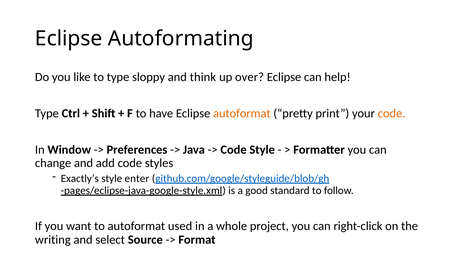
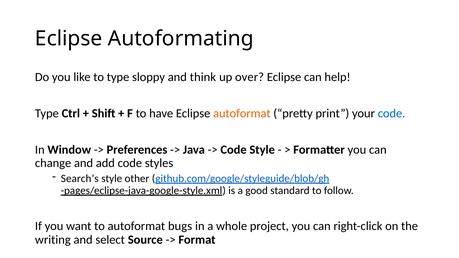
code at (392, 113) colour: orange -> blue
Exactly’s: Exactly’s -> Search’s
enter: enter -> other
used: used -> bugs
